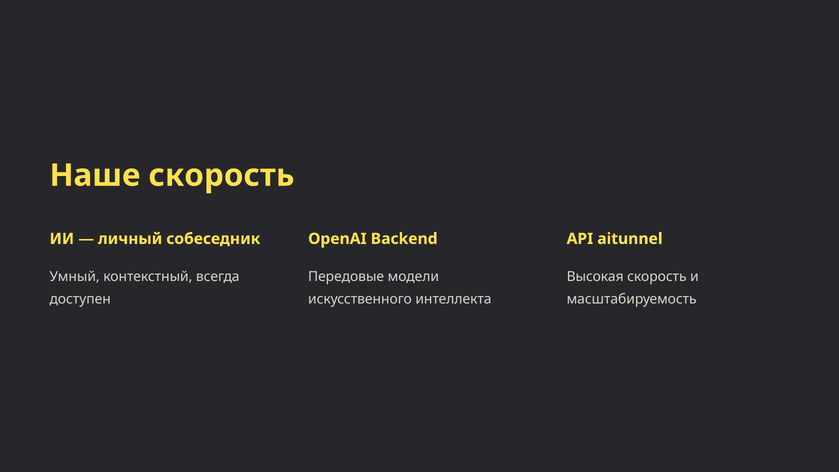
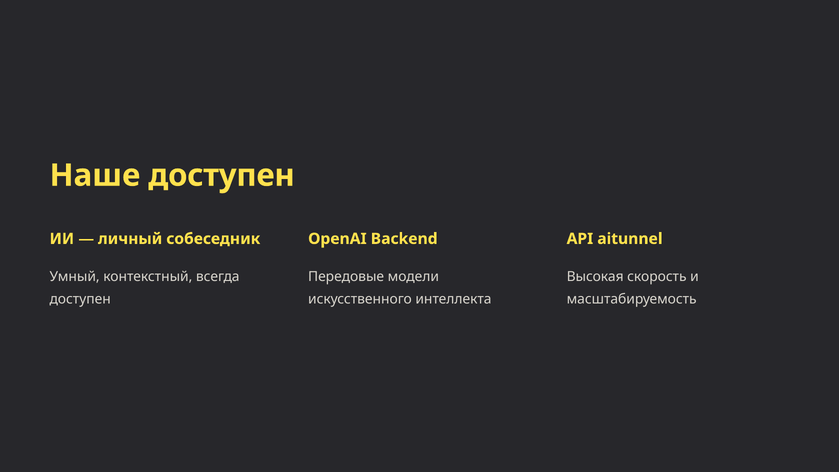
Наше скорость: скорость -> доступен
